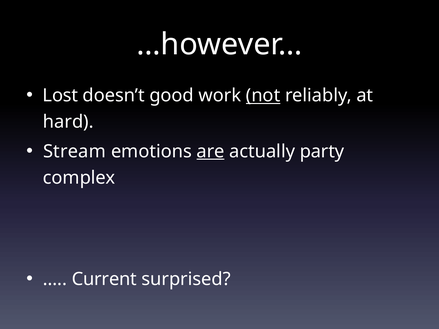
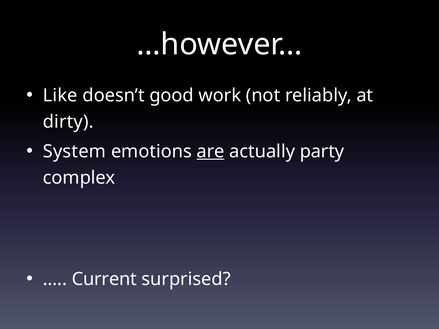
Lost: Lost -> Like
not underline: present -> none
hard: hard -> dirty
Stream: Stream -> System
